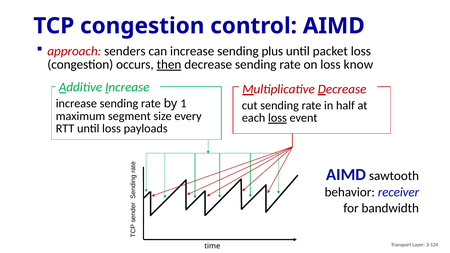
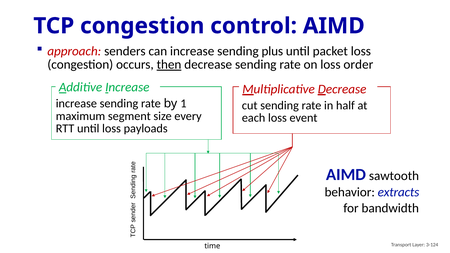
know: know -> order
loss at (277, 118) underline: present -> none
receiver: receiver -> extracts
